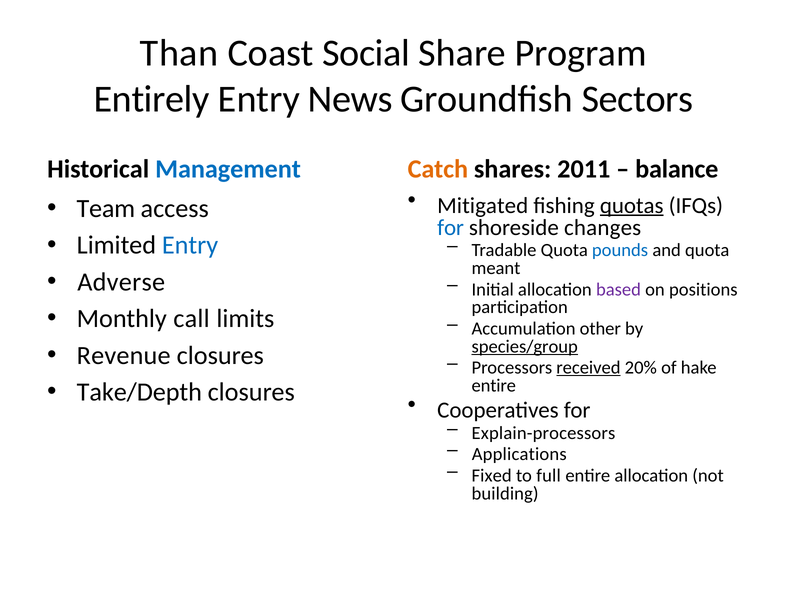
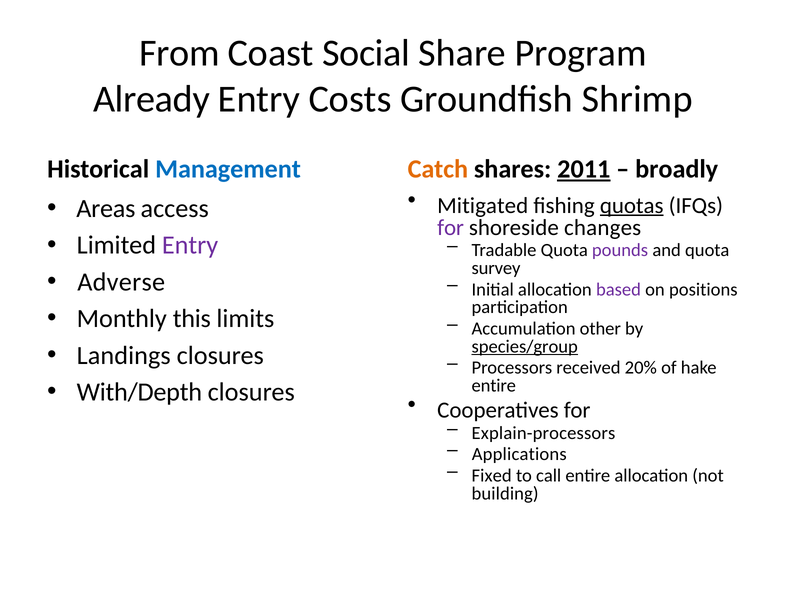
Than: Than -> From
Entirely: Entirely -> Already
News: News -> Costs
Sectors: Sectors -> Shrimp
2011 underline: none -> present
balance: balance -> broadly
Team: Team -> Areas
for at (451, 228) colour: blue -> purple
Entry at (190, 245) colour: blue -> purple
pounds colour: blue -> purple
meant: meant -> survey
call: call -> this
Revenue: Revenue -> Landings
received underline: present -> none
Take/Depth: Take/Depth -> With/Depth
full: full -> call
